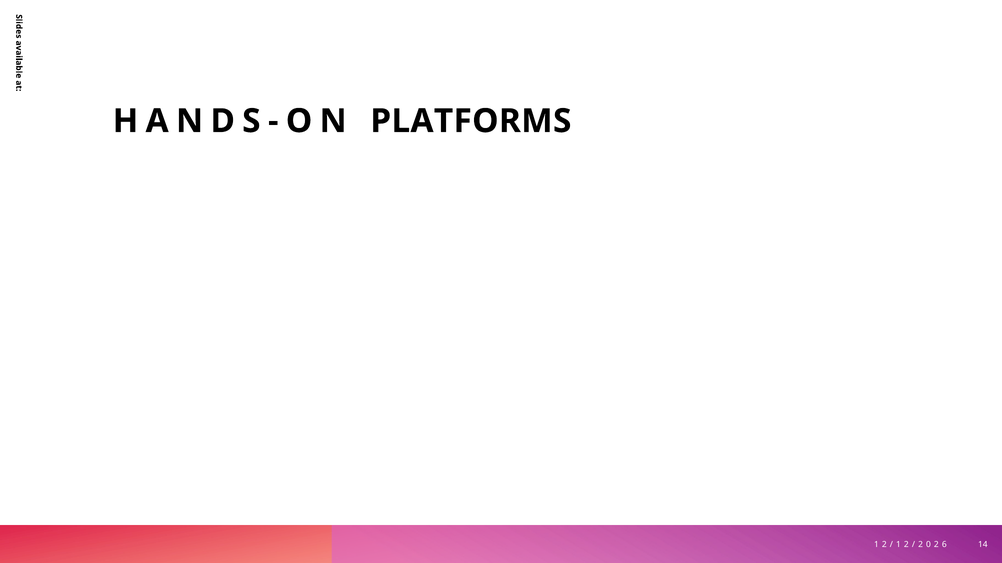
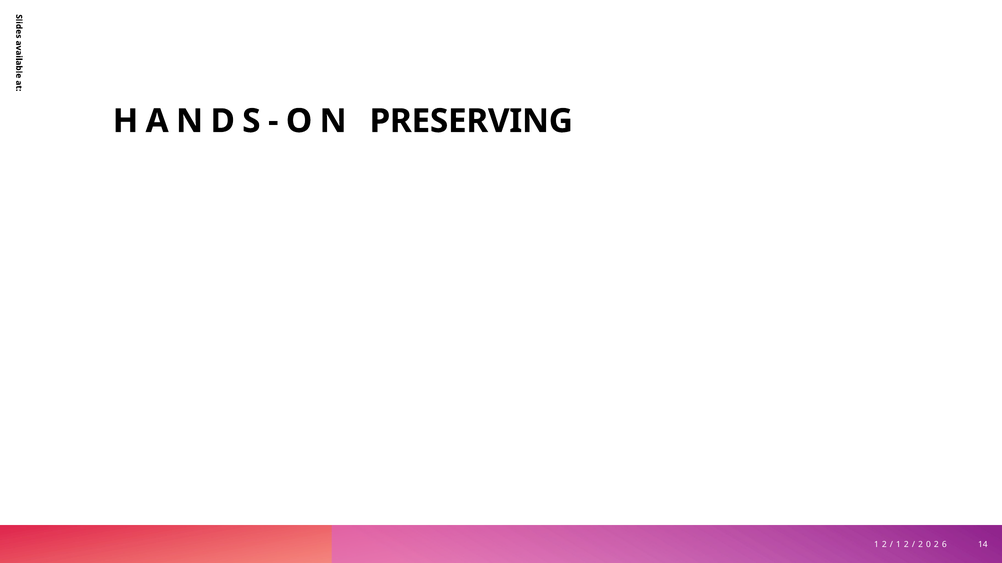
PLATFORMS: PLATFORMS -> PRESERVING
